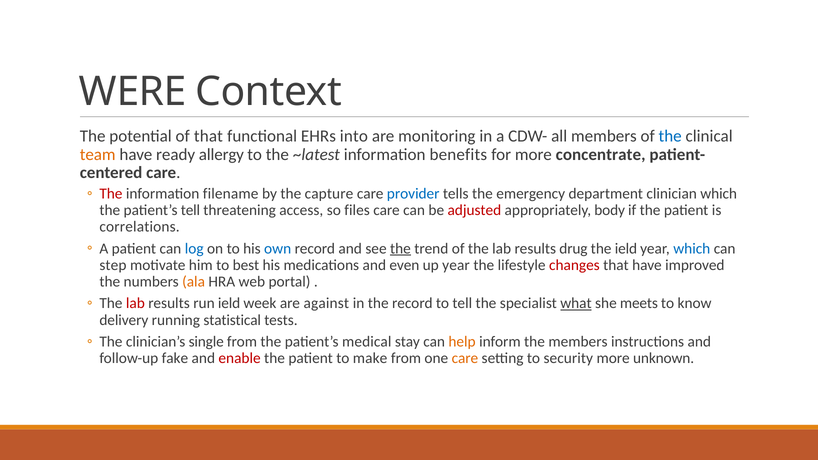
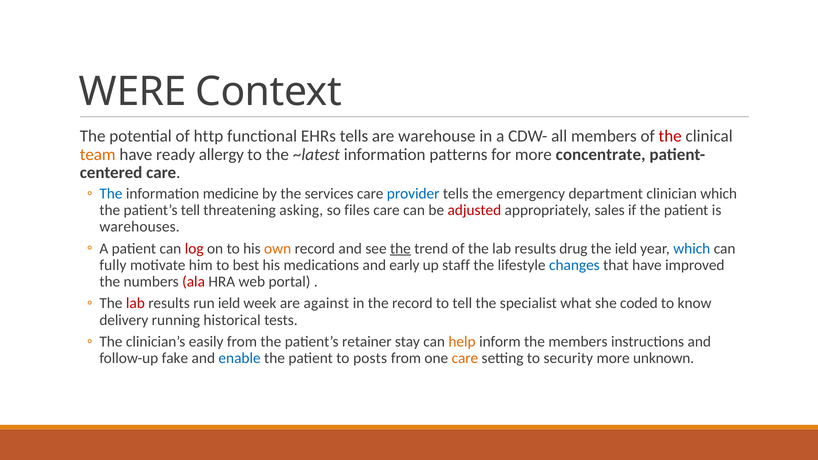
of that: that -> http
EHRs into: into -> tells
monitoring: monitoring -> warehouse
the at (670, 136) colour: blue -> red
benefits: benefits -> patterns
The at (111, 194) colour: red -> blue
filename: filename -> medicine
capture: capture -> services
access: access -> asking
body: body -> sales
correlations: correlations -> warehouses
log colour: blue -> red
own colour: blue -> orange
step: step -> fully
even: even -> early
up year: year -> staff
changes colour: red -> blue
ala colour: orange -> red
what underline: present -> none
meets: meets -> coded
statistical: statistical -> historical
single: single -> easily
medical: medical -> retainer
enable colour: red -> blue
make: make -> posts
